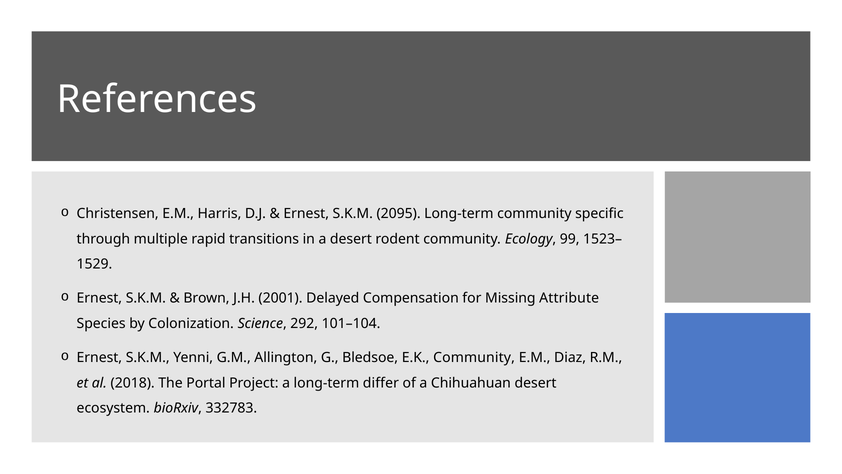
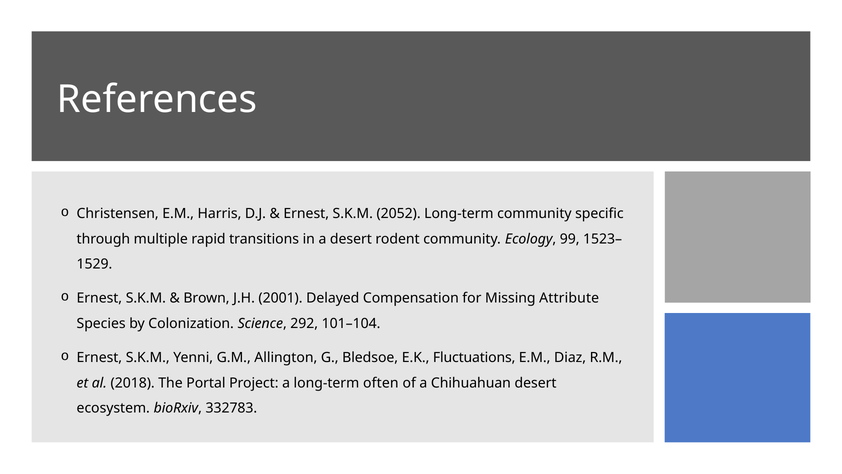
2095: 2095 -> 2052
E.K Community: Community -> Fluctuations
differ: differ -> often
